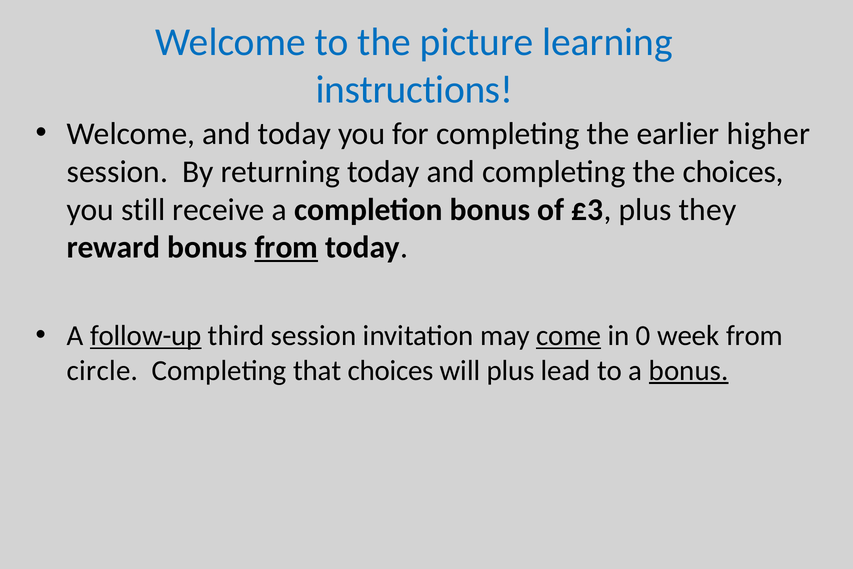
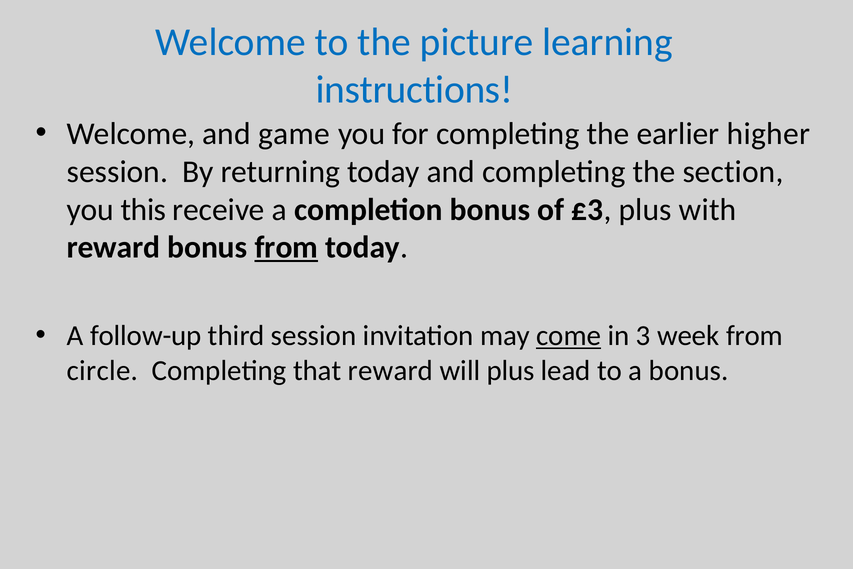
and today: today -> game
the choices: choices -> section
still: still -> this
they: they -> with
follow-up underline: present -> none
0: 0 -> 3
that choices: choices -> reward
bonus at (689, 370) underline: present -> none
